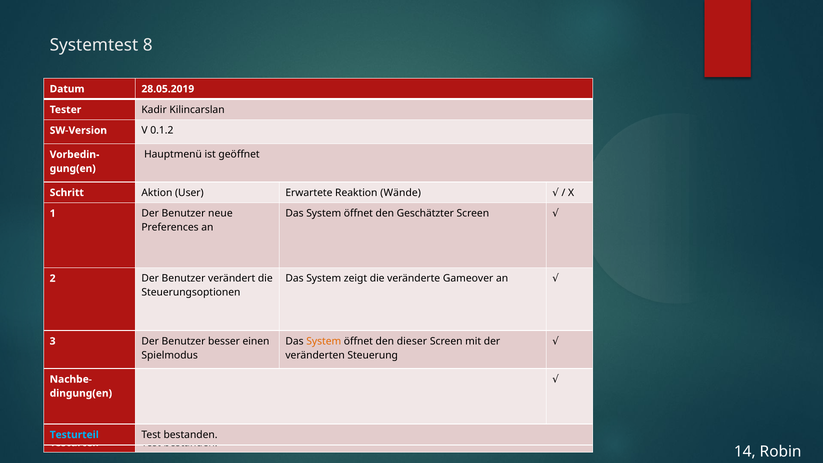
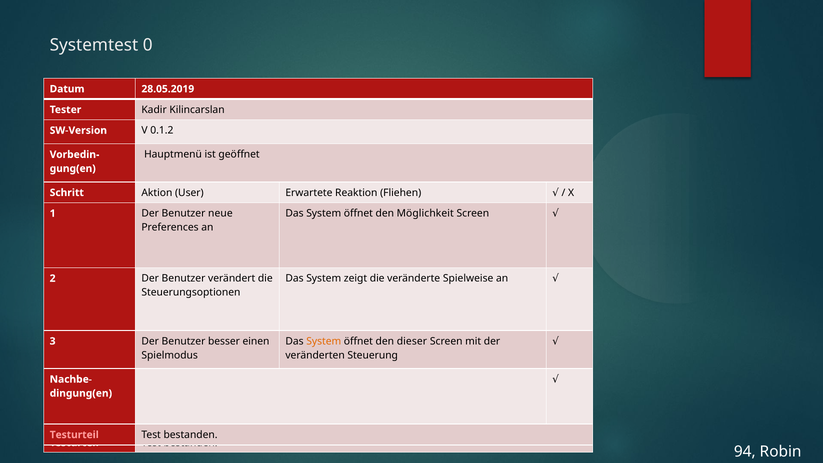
8: 8 -> 0
Wände: Wände -> Fliehen
Geschätzter: Geschätzter -> Möglichkeit
veränderte Gameover: Gameover -> Spielweise
Testurteil at (74, 435) colour: light blue -> pink
14: 14 -> 94
